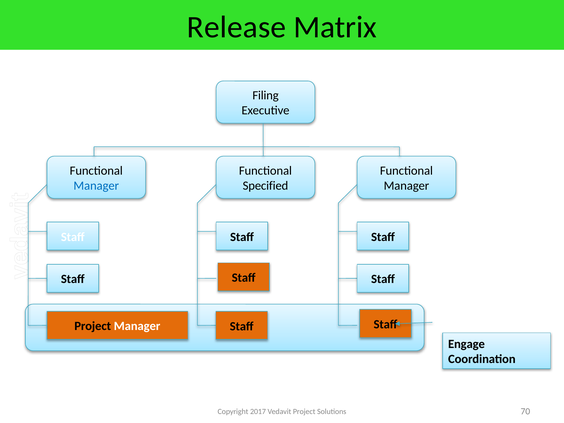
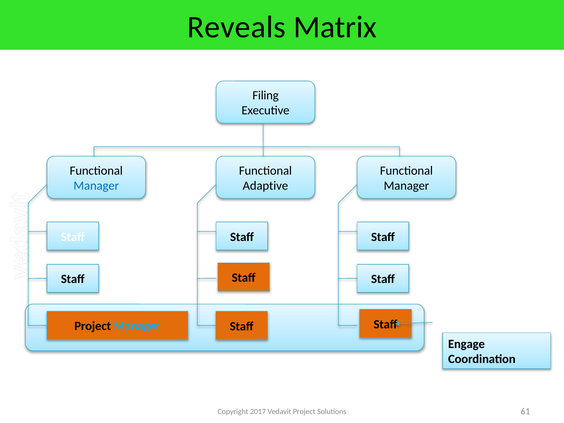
Release: Release -> Reveals
Specified: Specified -> Adaptive
Manager at (137, 326) colour: white -> light blue
70: 70 -> 61
